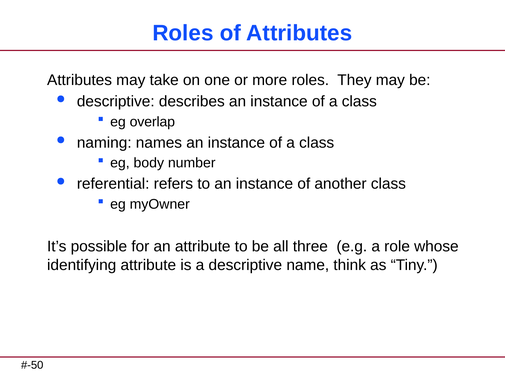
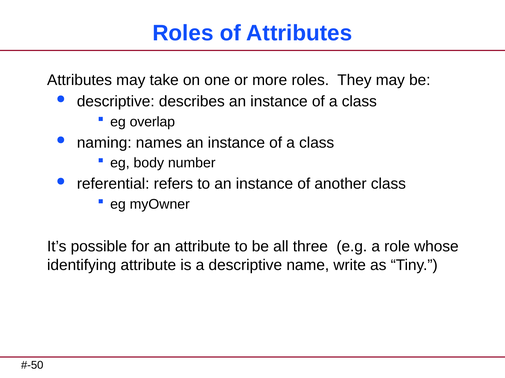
think: think -> write
